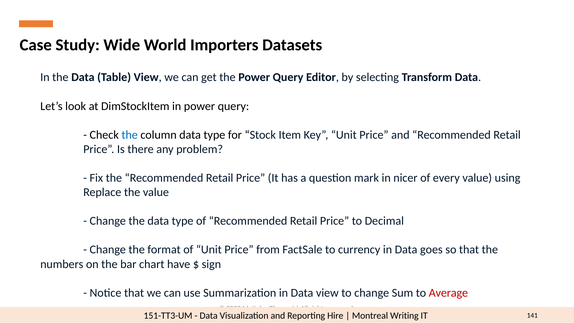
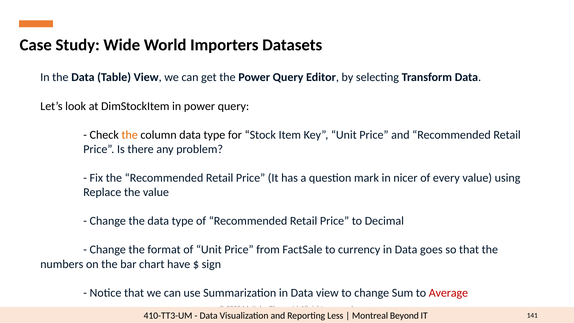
the at (130, 135) colour: blue -> orange
151-TT3-UM: 151-TT3-UM -> 410-TT3-UM
Hire: Hire -> Less
Writing: Writing -> Beyond
